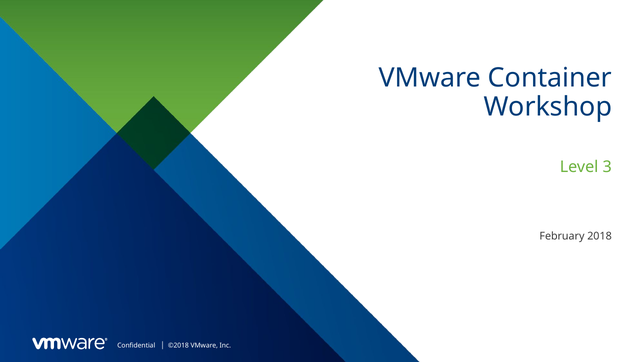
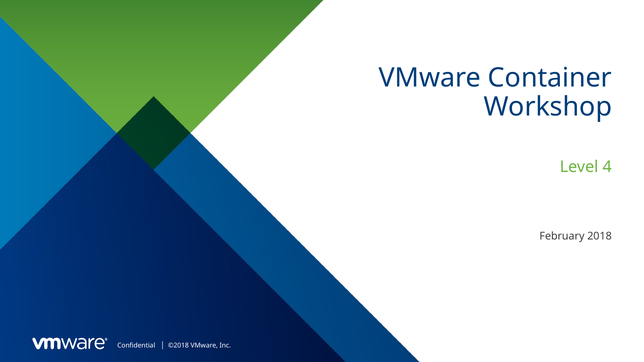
3: 3 -> 4
